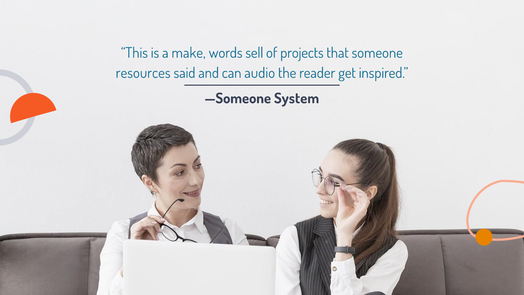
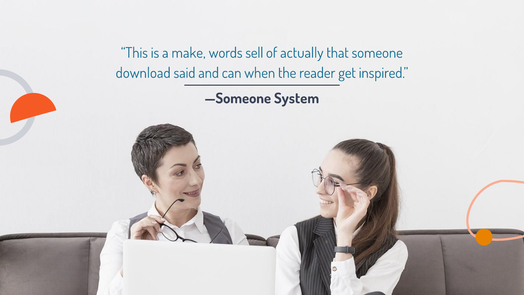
projects: projects -> actually
resources: resources -> download
audio: audio -> when
